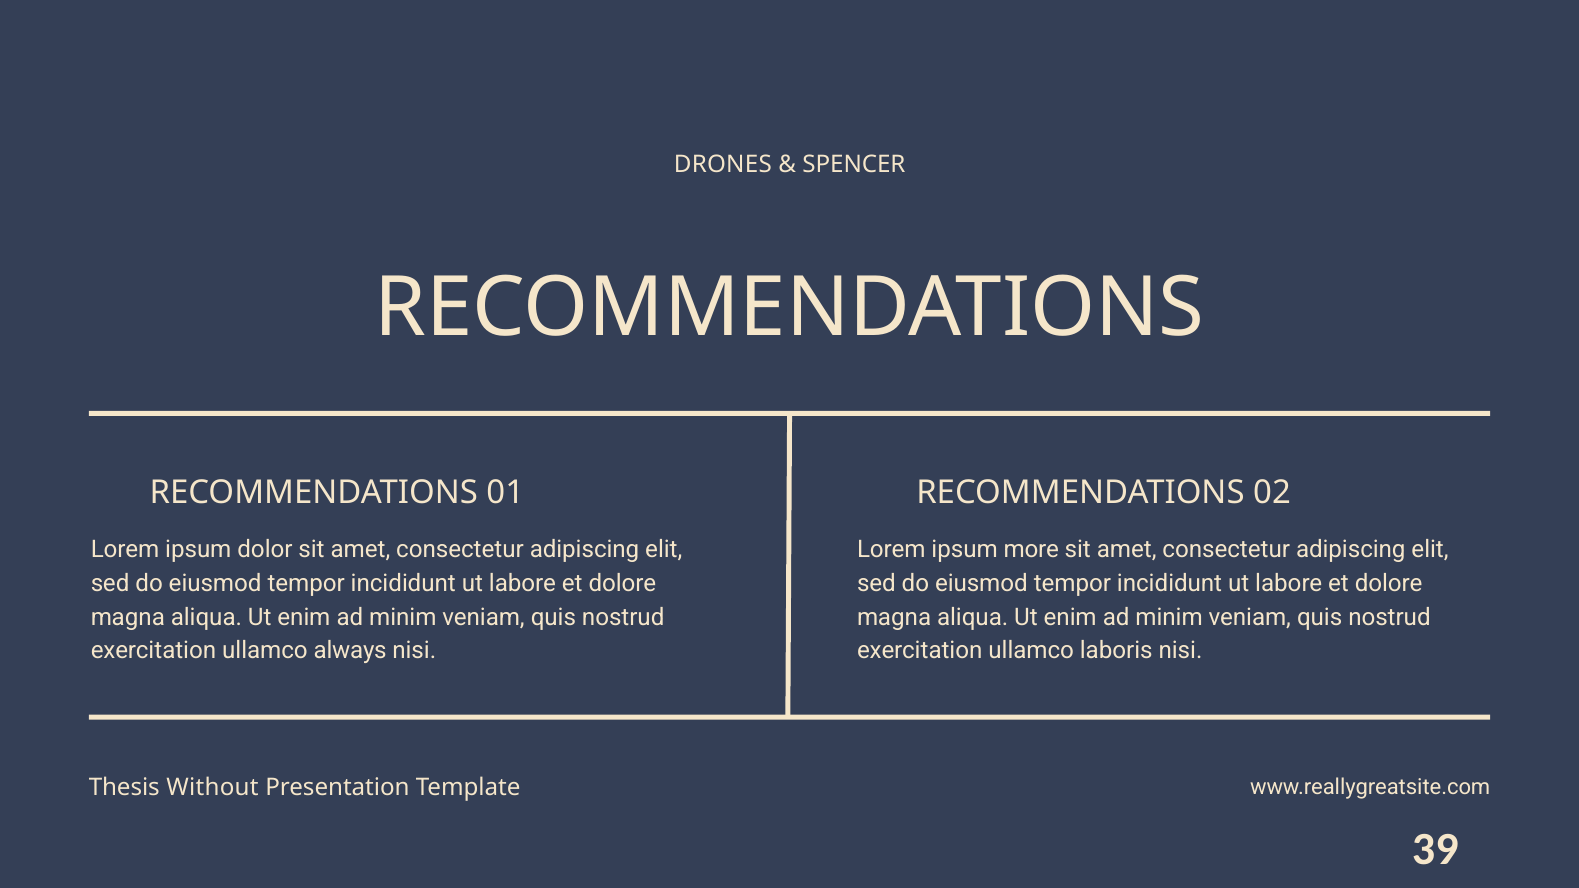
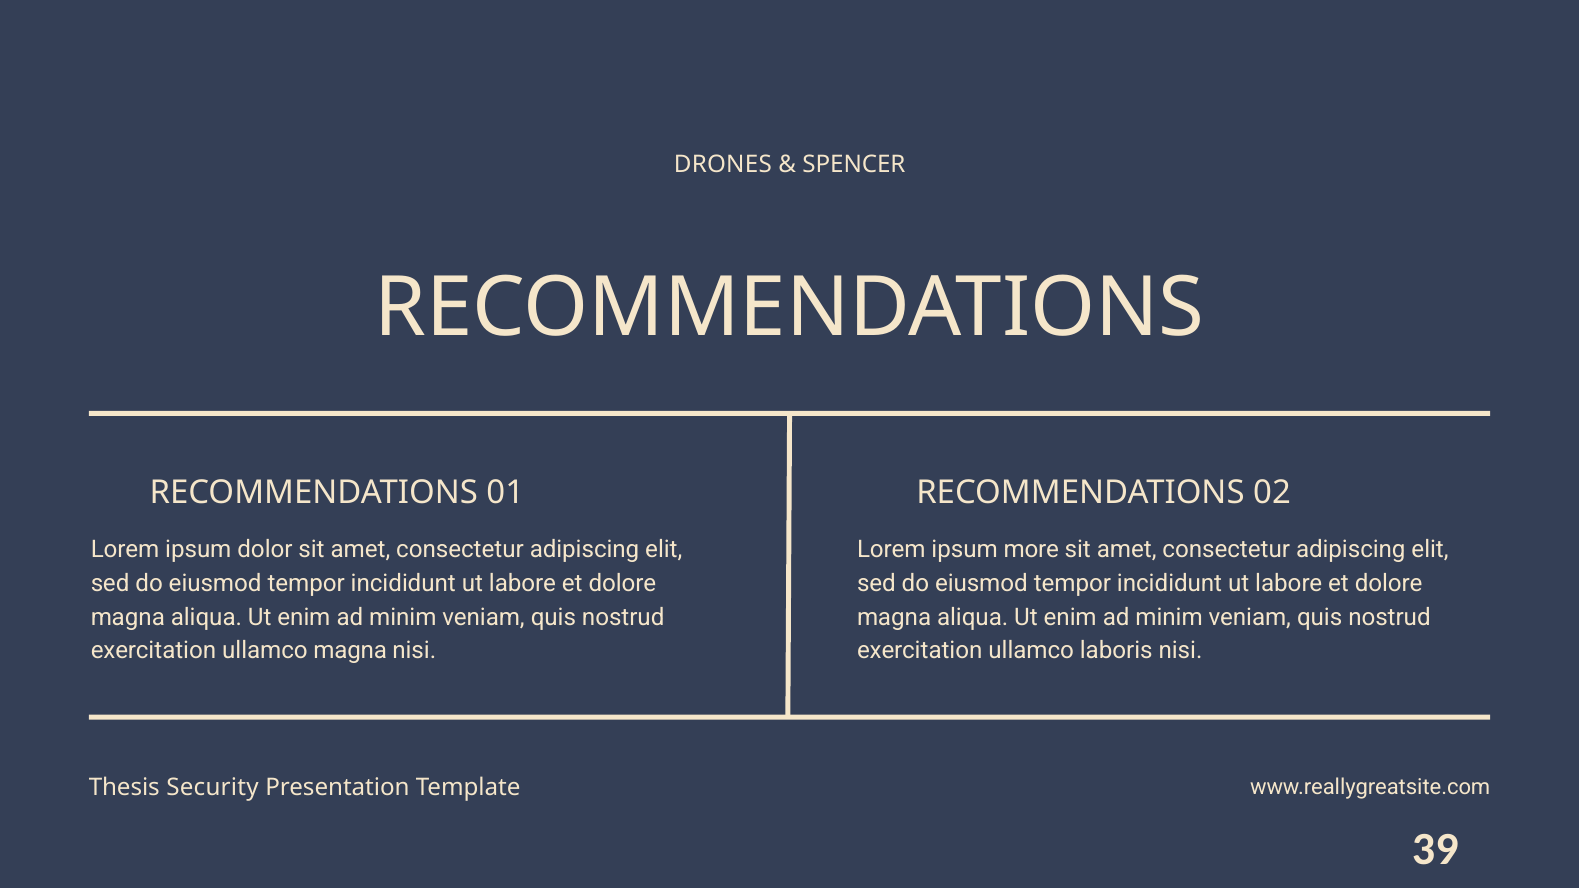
ullamco always: always -> magna
Without: Without -> Security
